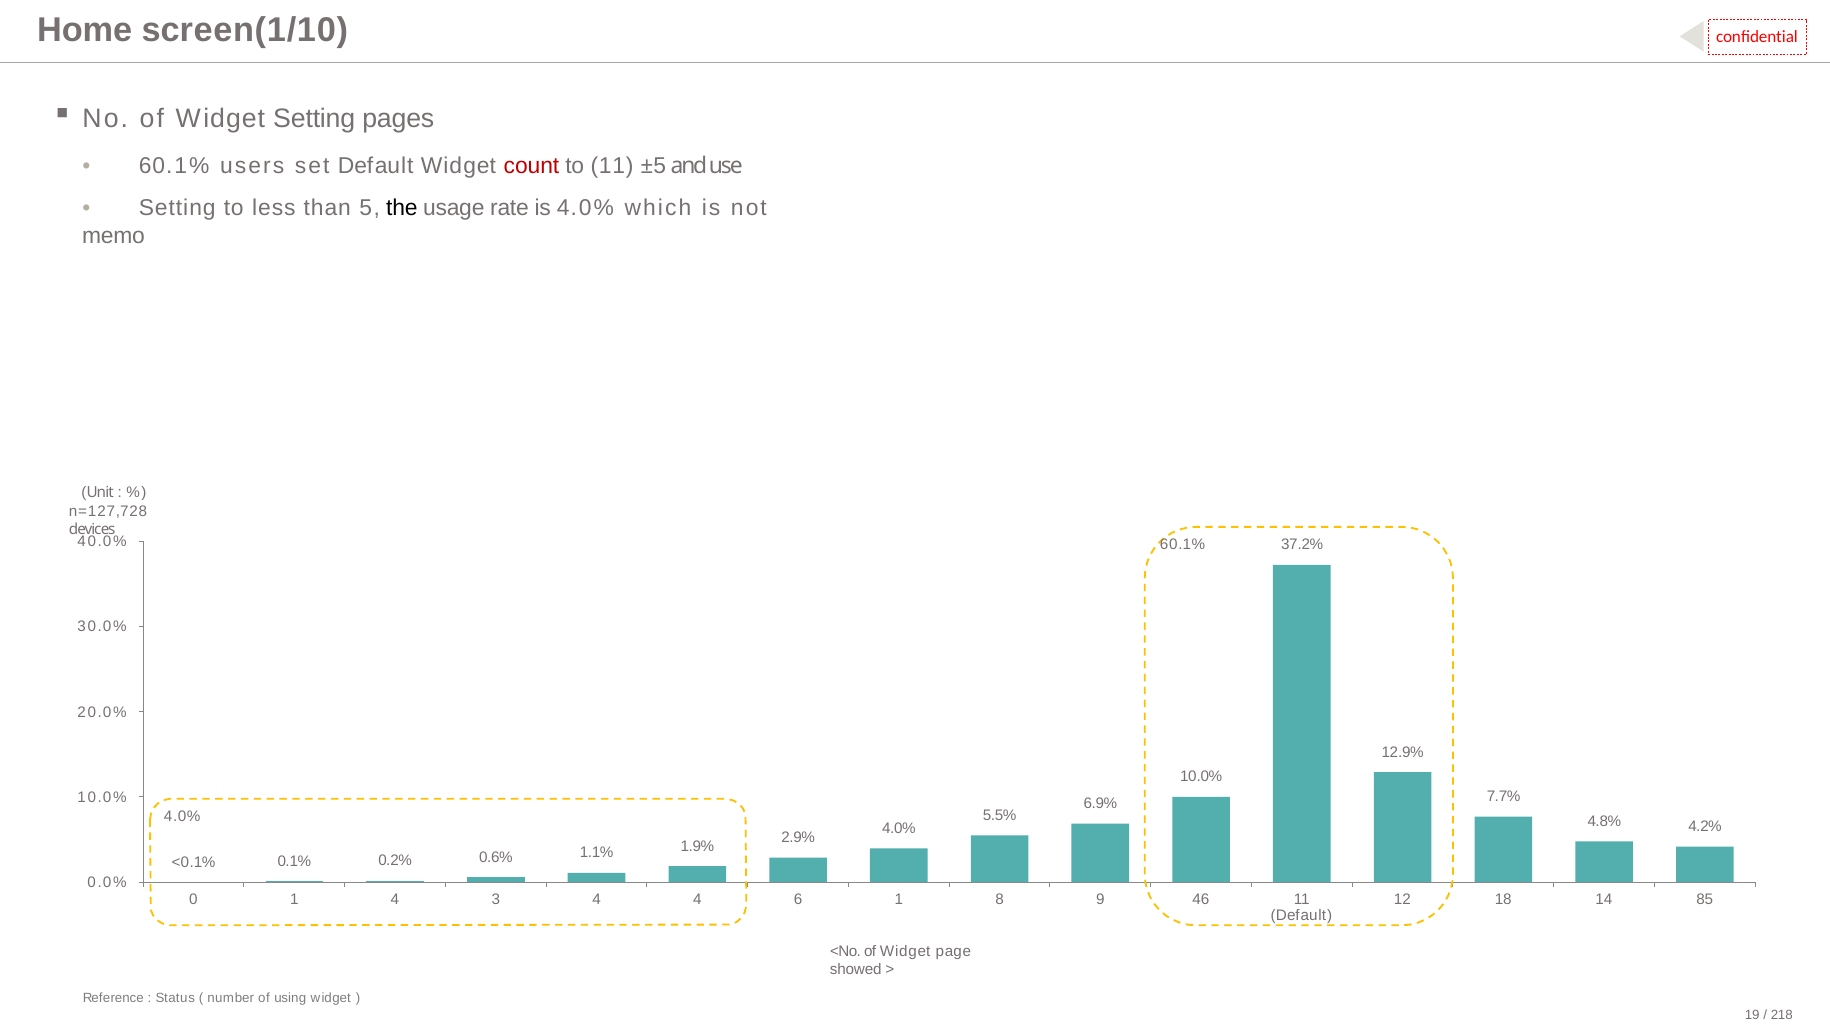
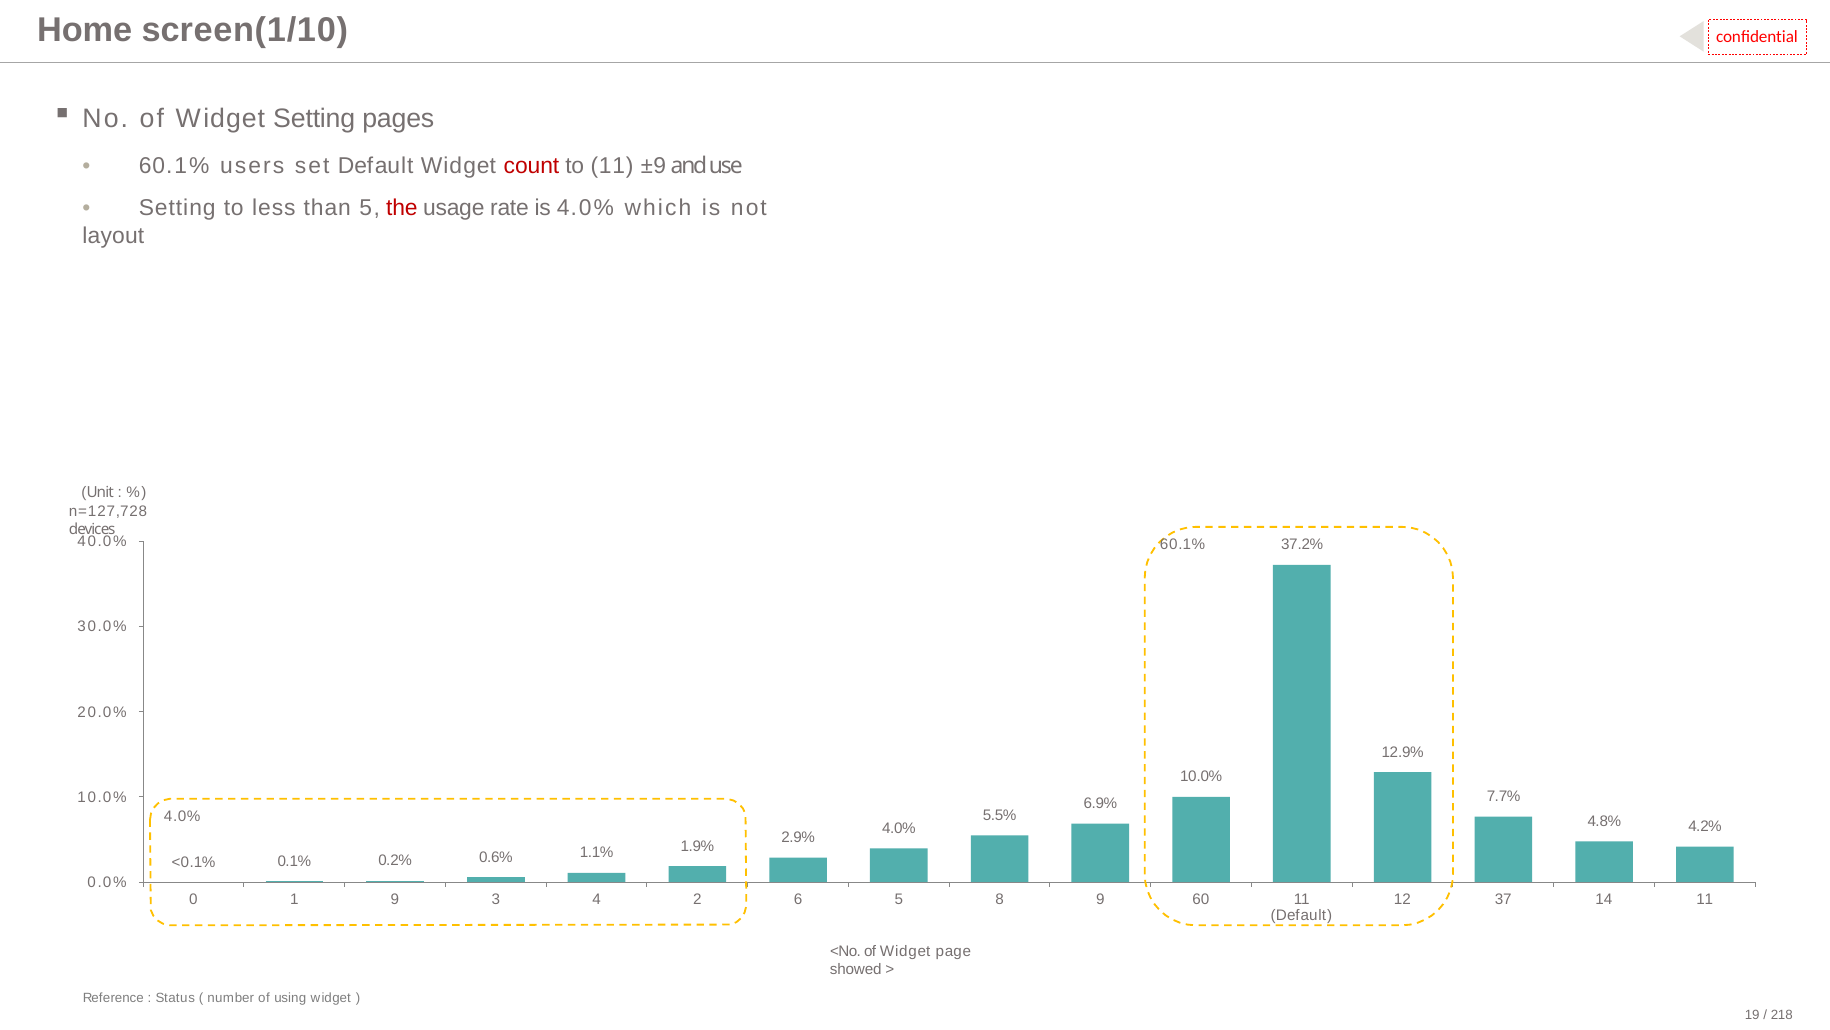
5 at (660, 166): 5 -> 9
the colour: black -> red
memo: memo -> layout
1 4: 4 -> 9
4 4: 4 -> 2
6 1: 1 -> 5
46: 46 -> 60
18: 18 -> 37
14 85: 85 -> 11
